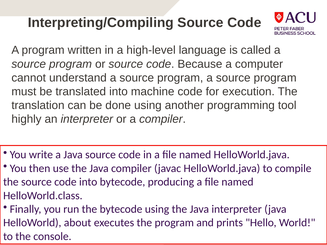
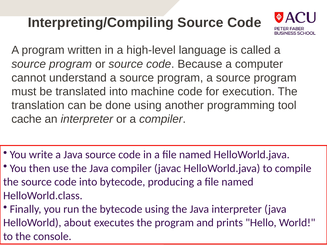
highly: highly -> cache
